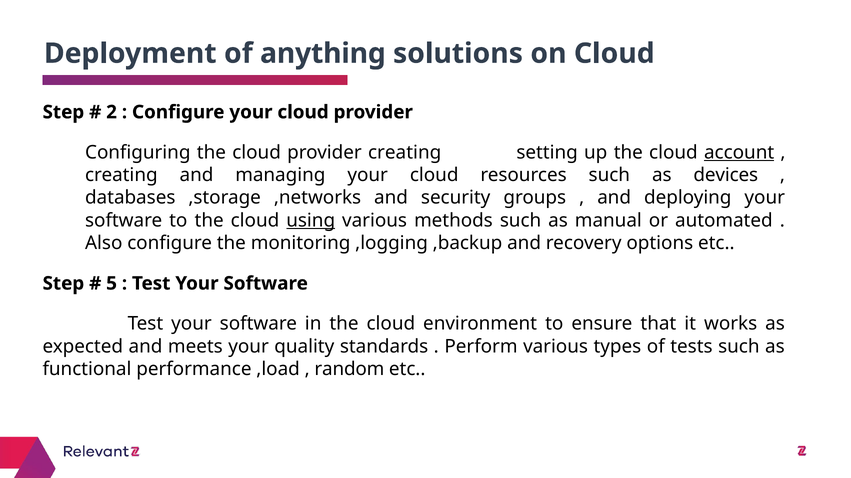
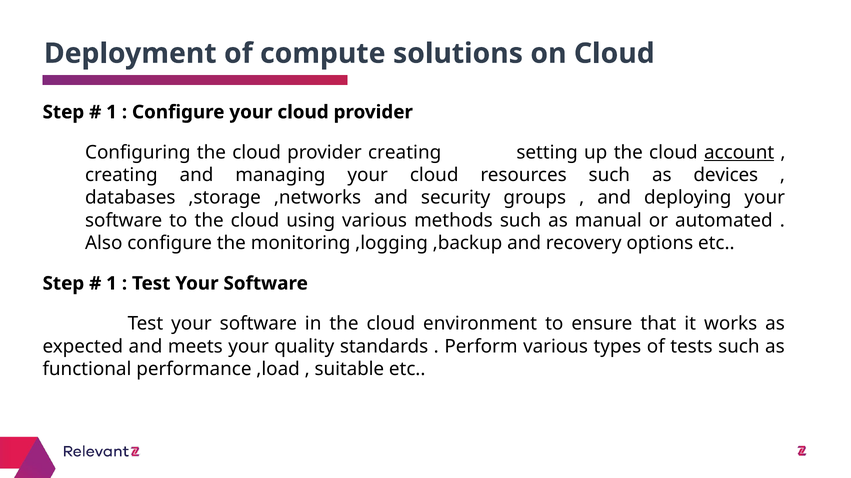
anything: anything -> compute
2 at (112, 112): 2 -> 1
using underline: present -> none
5 at (112, 284): 5 -> 1
random: random -> suitable
